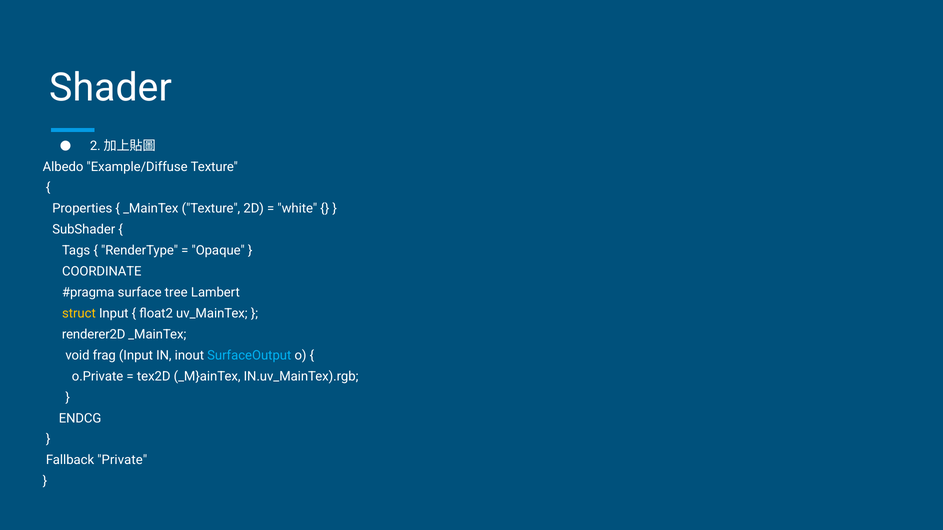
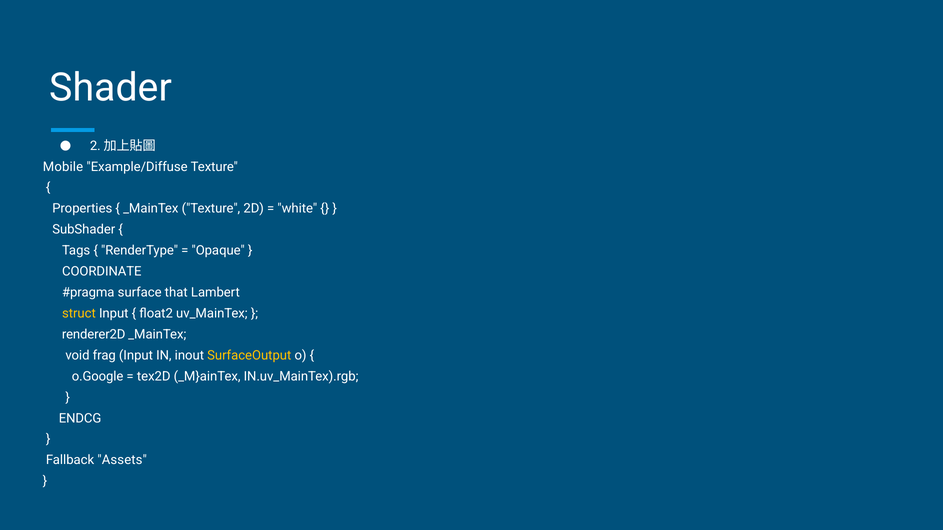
Albedo: Albedo -> Mobile
tree: tree -> that
SurfaceOutput colour: light blue -> yellow
o.Private: o.Private -> o.Google
Private: Private -> Assets
